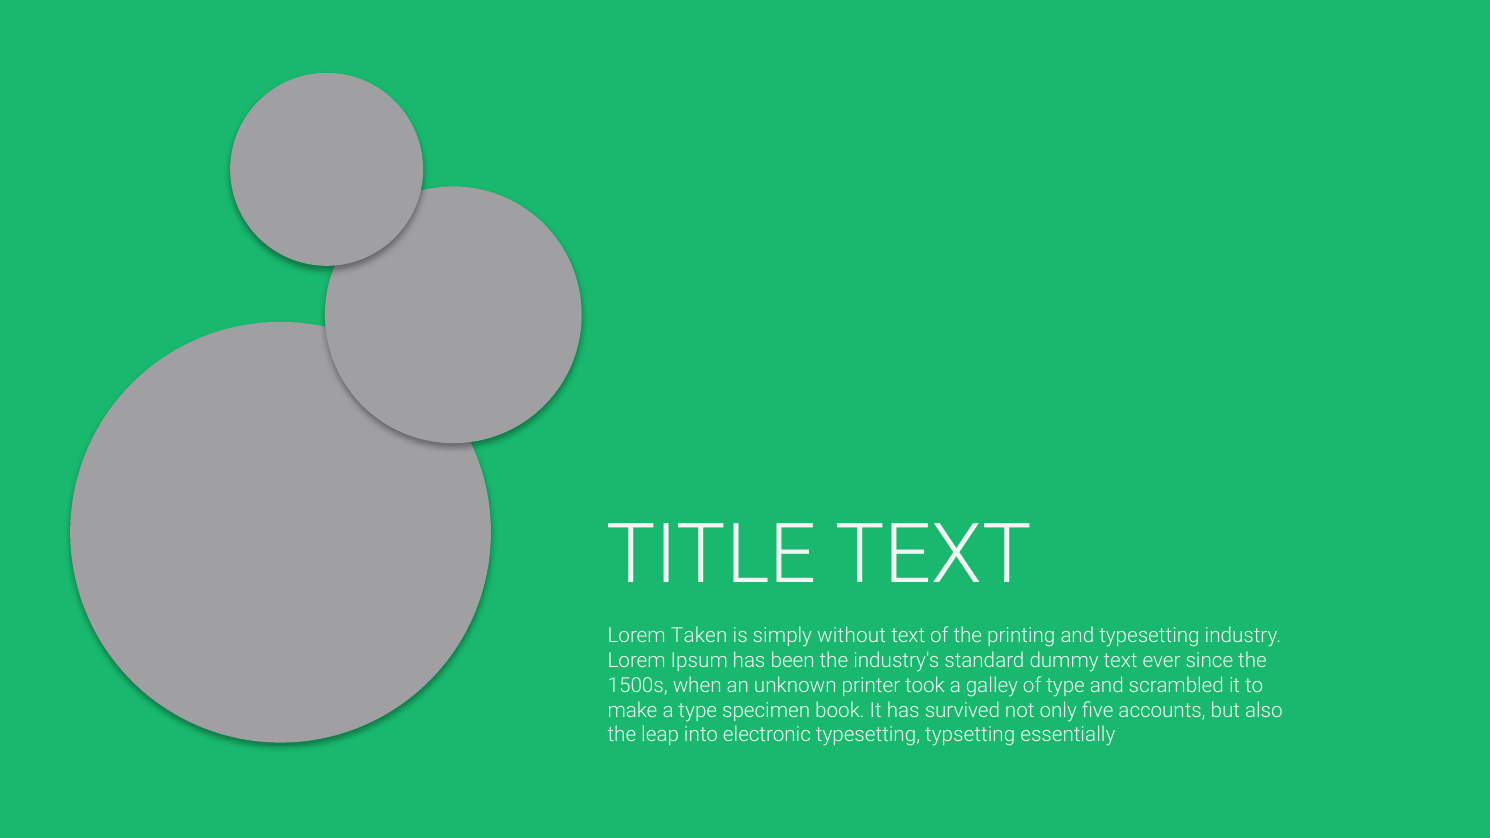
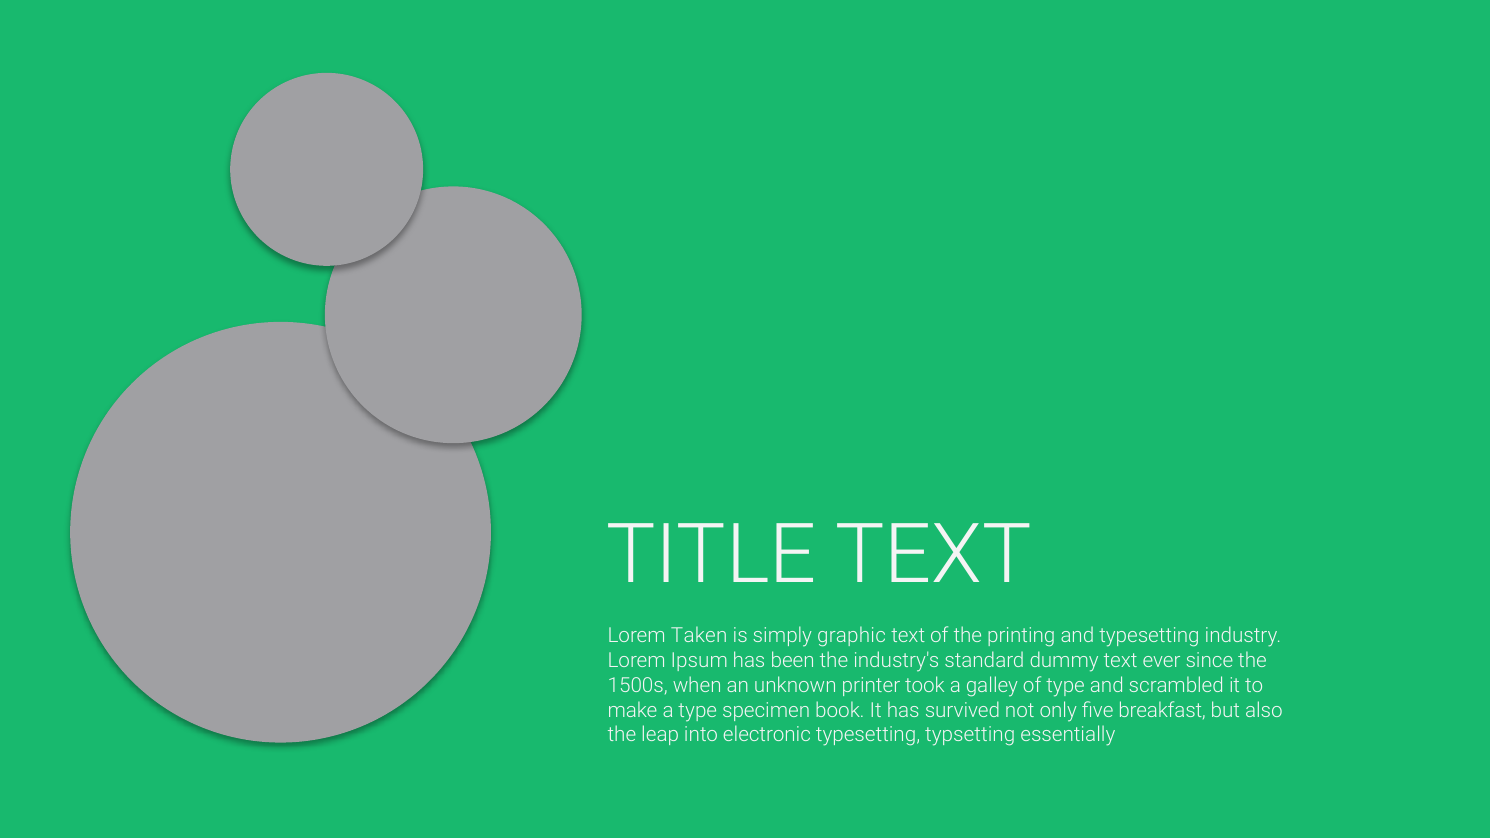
without: without -> graphic
accounts: accounts -> breakfast
